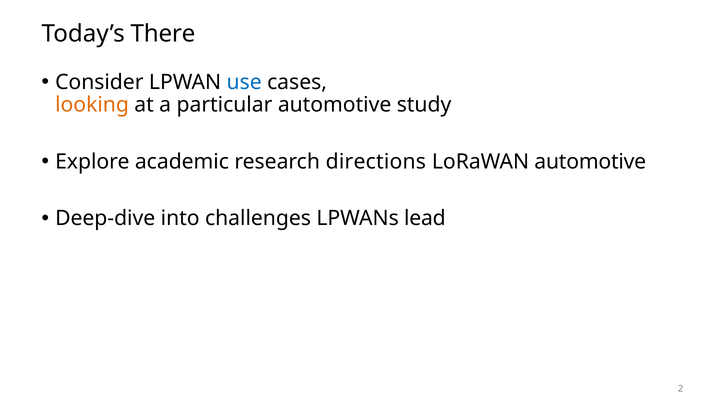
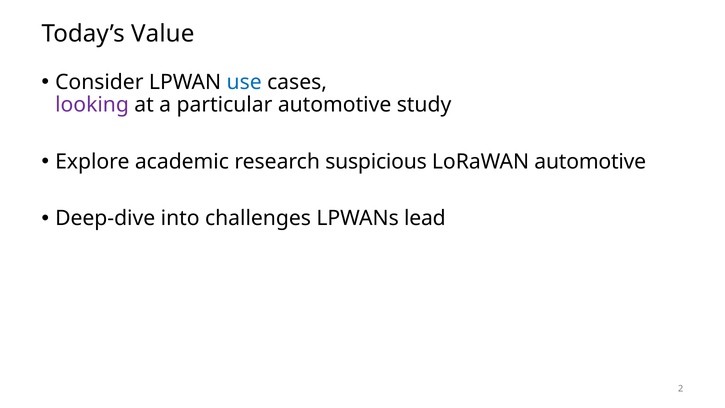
There: There -> Value
looking colour: orange -> purple
directions: directions -> suspicious
